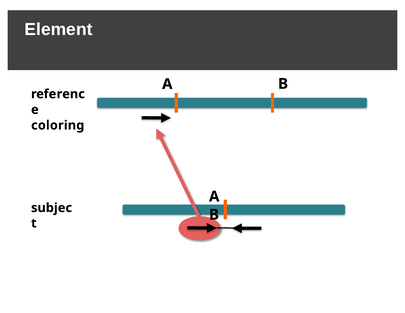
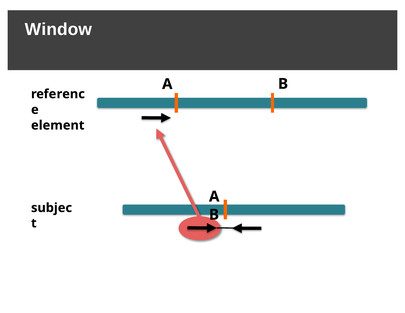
Element: Element -> Window
coloring: coloring -> element
